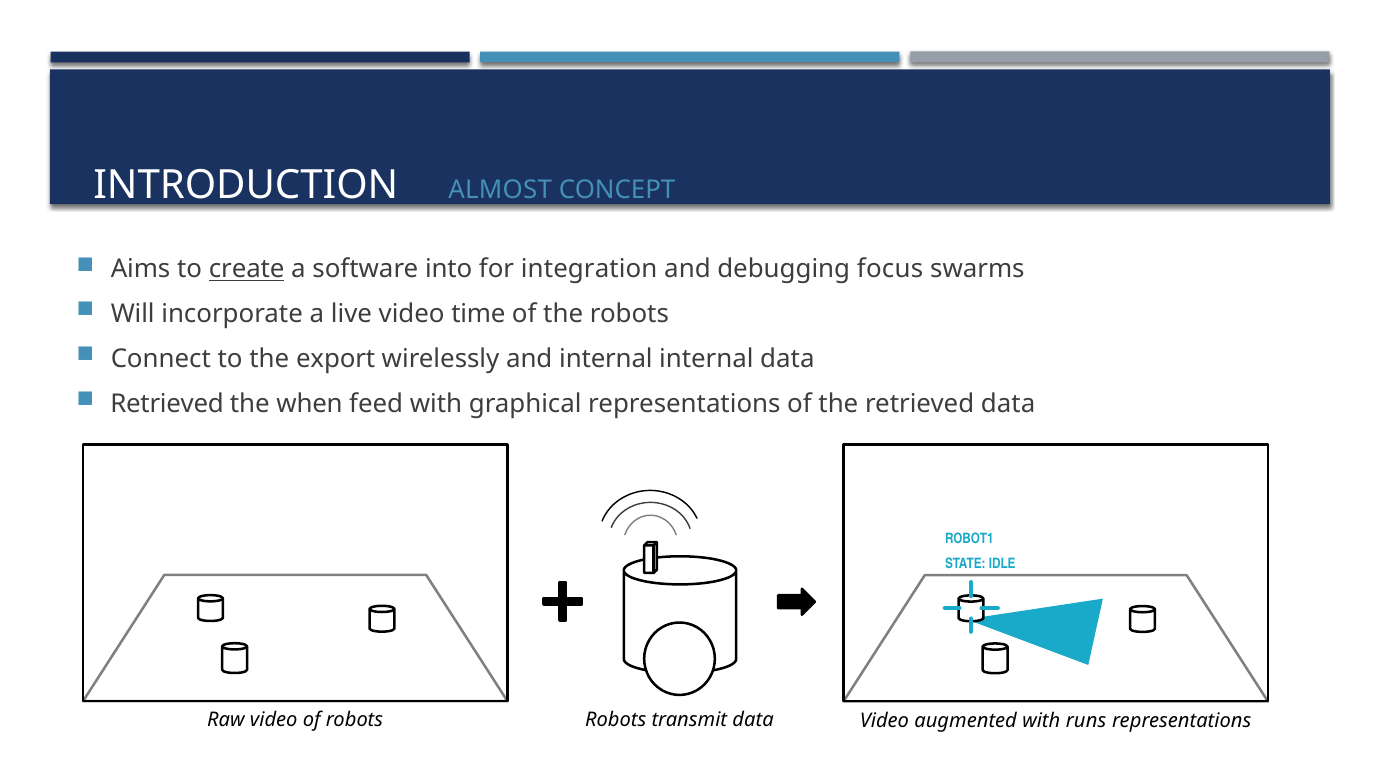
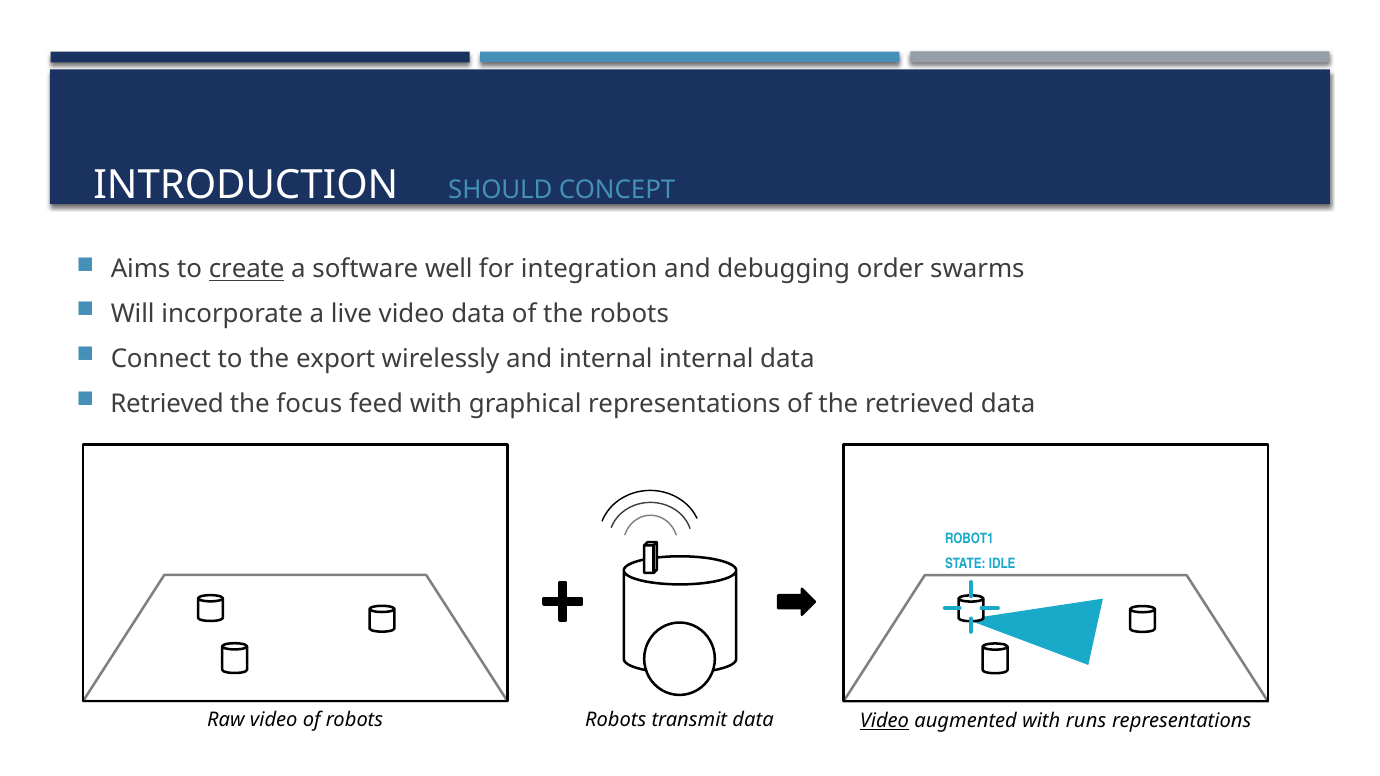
ALMOST: ALMOST -> SHOULD
into: into -> well
focus: focus -> order
video time: time -> data
when: when -> focus
Video at (884, 721) underline: none -> present
